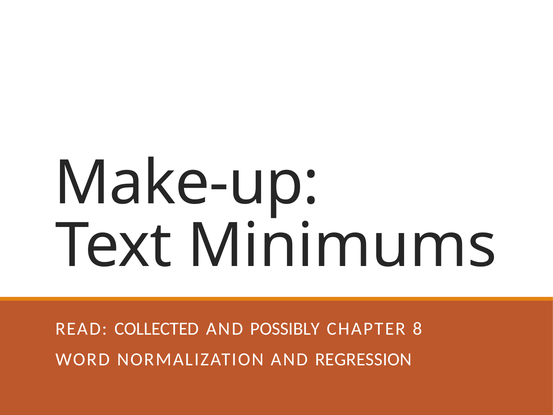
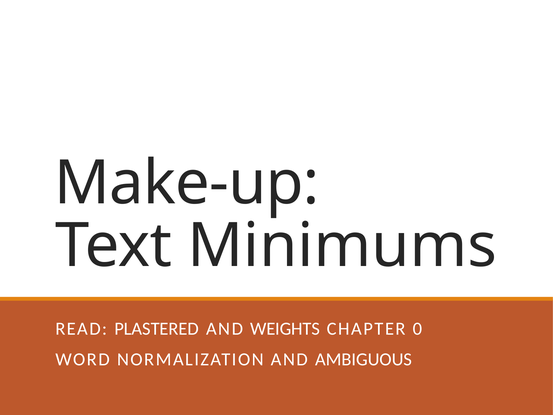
COLLECTED: COLLECTED -> PLASTERED
POSSIBLY: POSSIBLY -> WEIGHTS
8: 8 -> 0
REGRESSION: REGRESSION -> AMBIGUOUS
